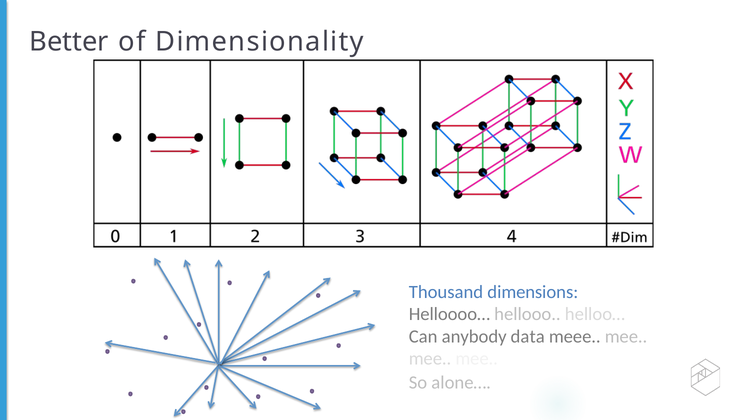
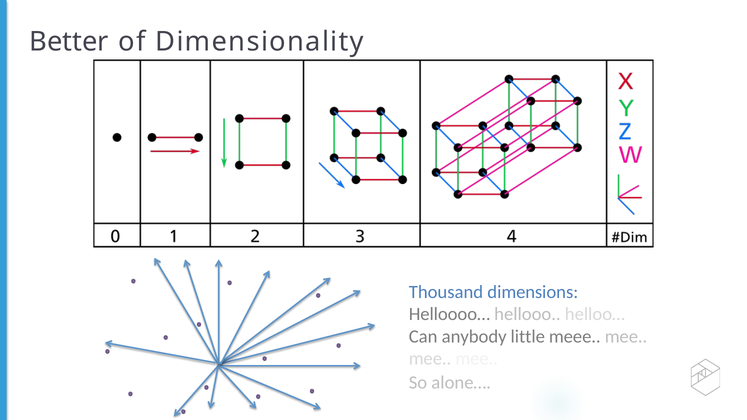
data: data -> little
